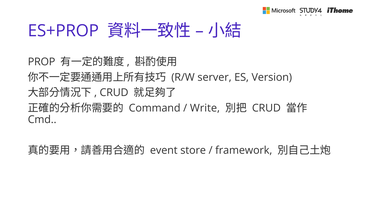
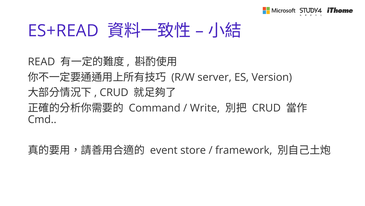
ES+PROP: ES+PROP -> ES+READ
PROP: PROP -> READ
